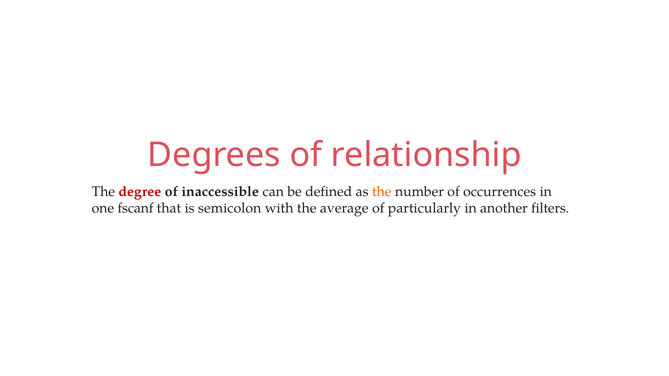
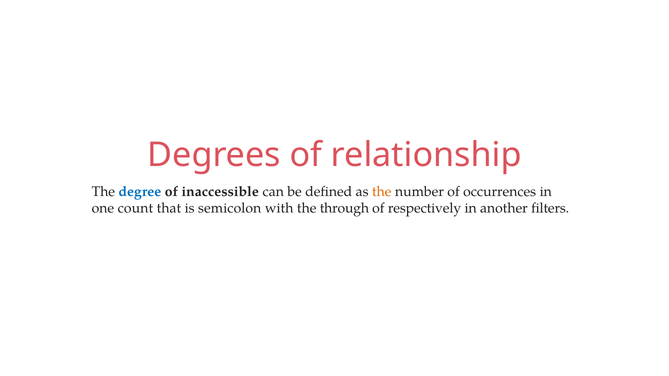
degree colour: red -> blue
fscanf: fscanf -> count
average: average -> through
particularly: particularly -> respectively
